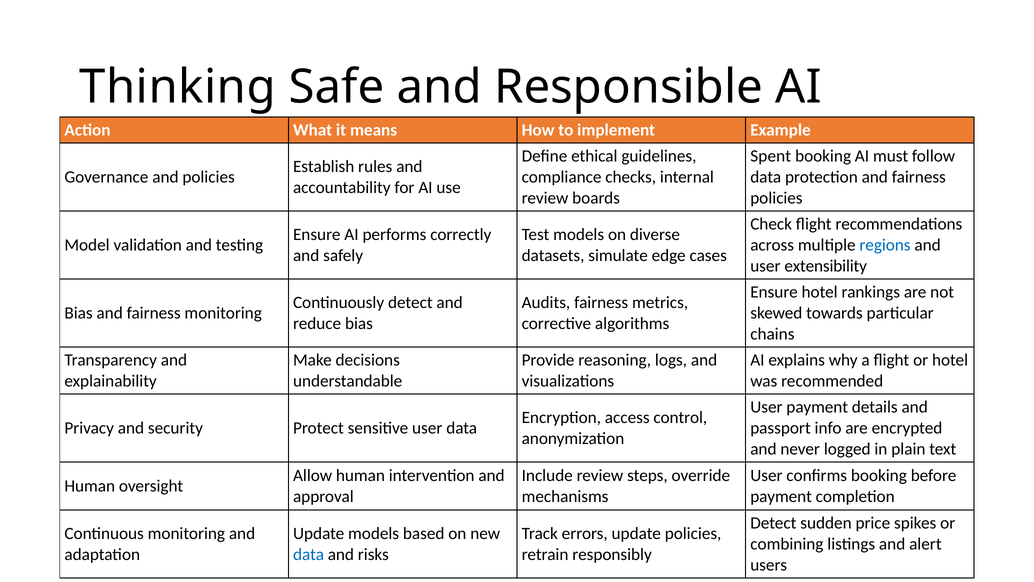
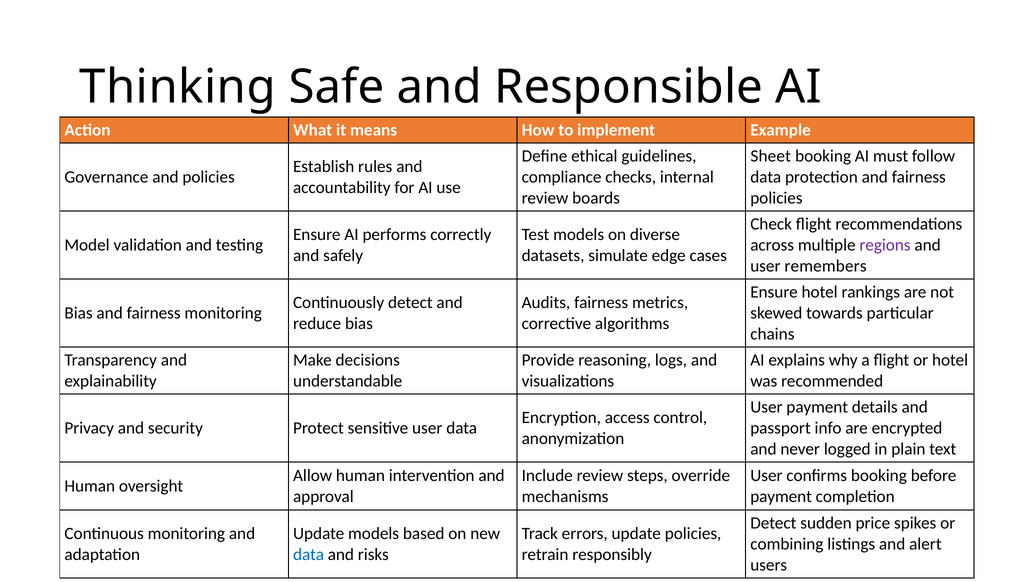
Spent: Spent -> Sheet
regions colour: blue -> purple
extensibility: extensibility -> remembers
